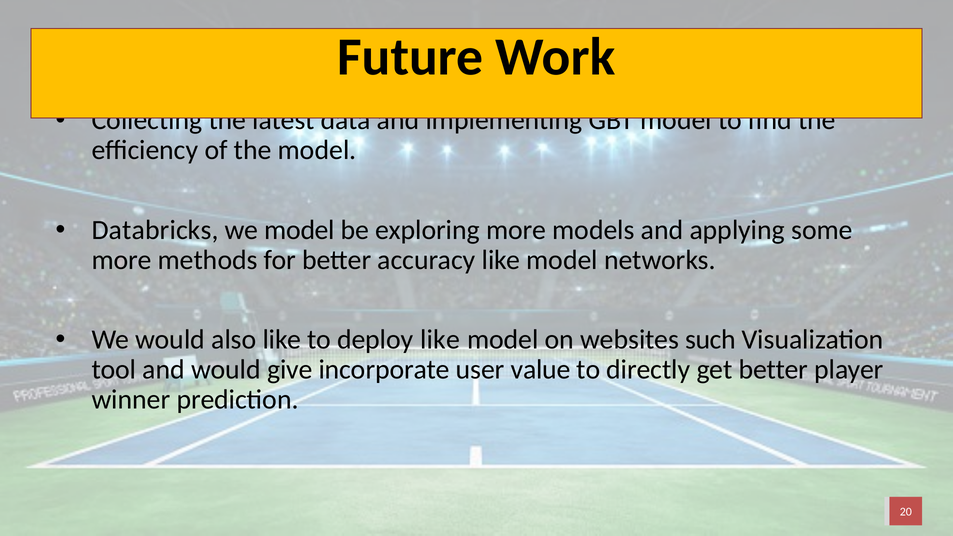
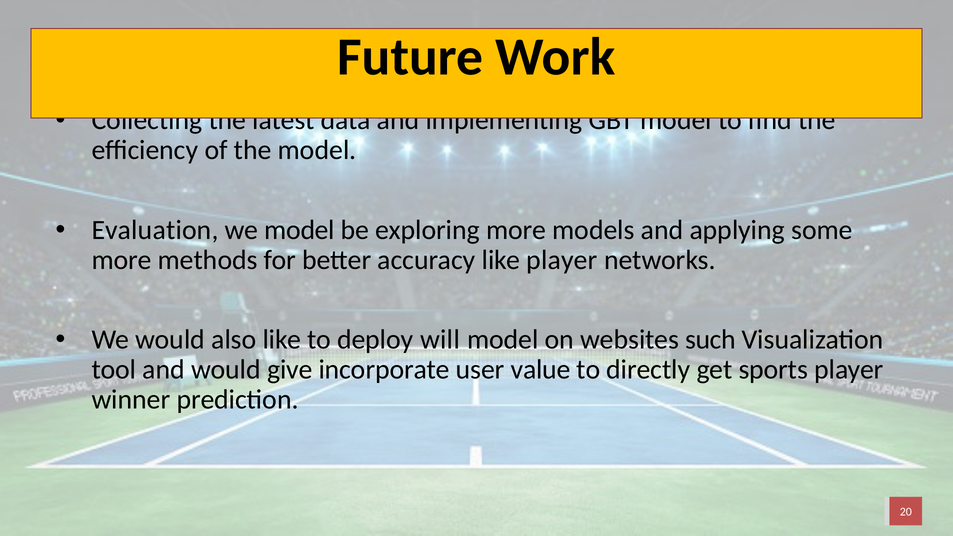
Databricks: Databricks -> Evaluation
accuracy like model: model -> player
deploy like: like -> will
get better: better -> sports
